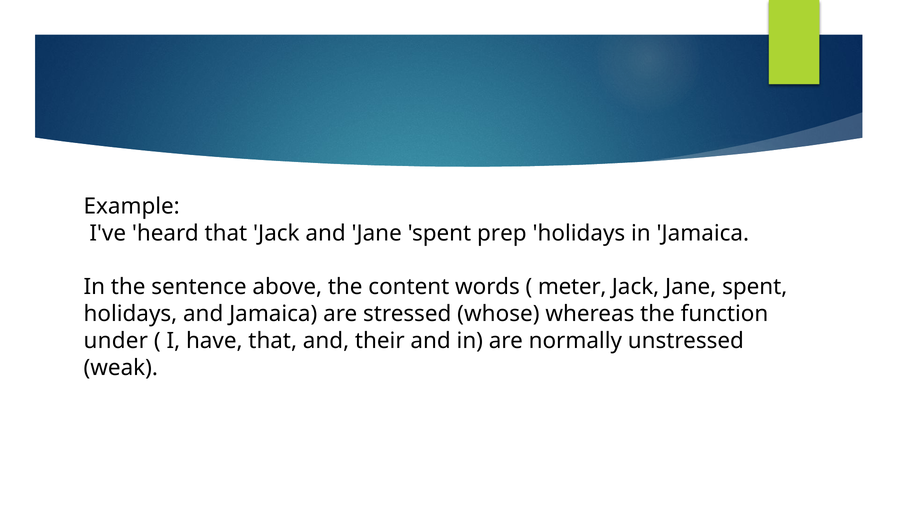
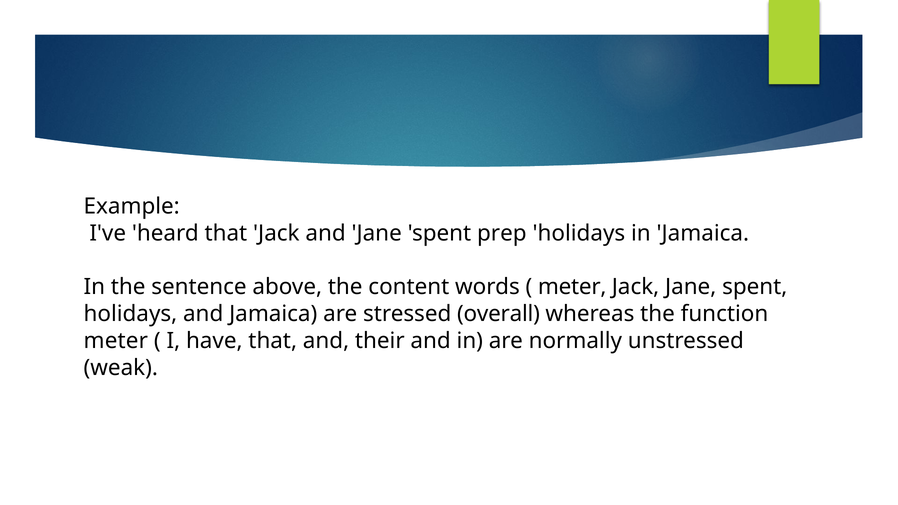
whose: whose -> overall
under at (116, 341): under -> meter
